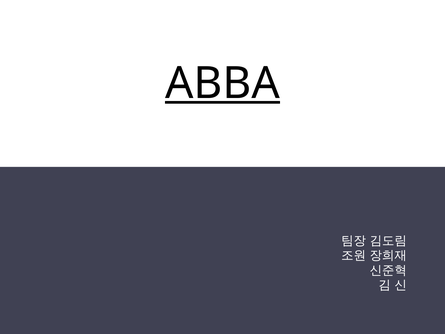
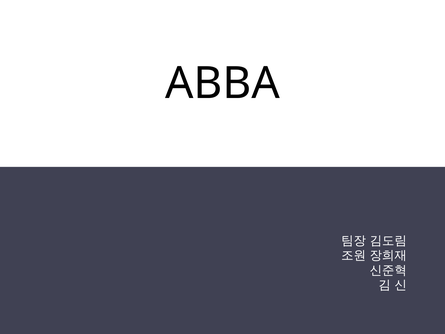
ABBA underline: present -> none
